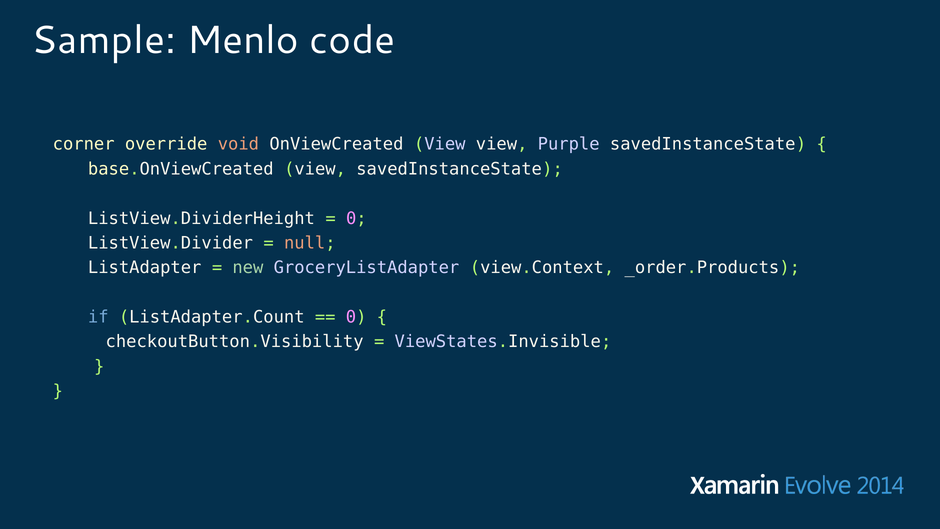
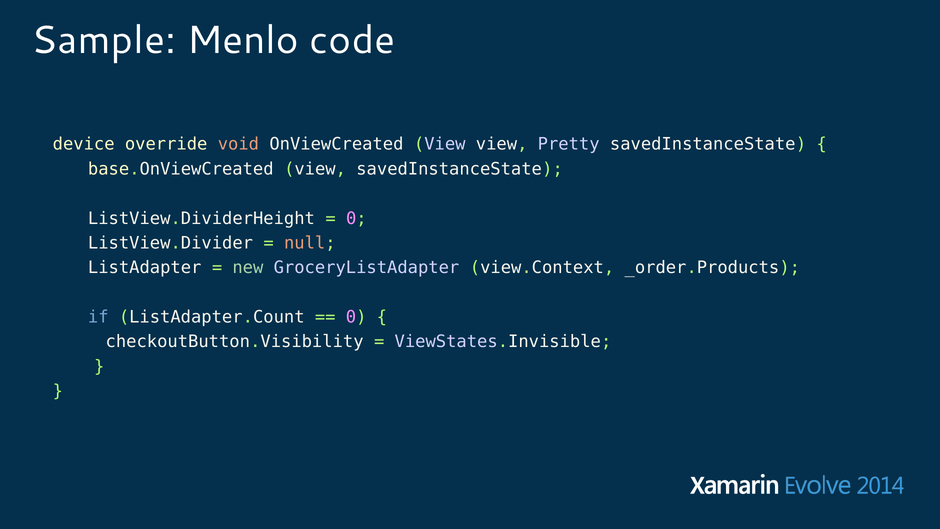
corner: corner -> device
Purple: Purple -> Pretty
